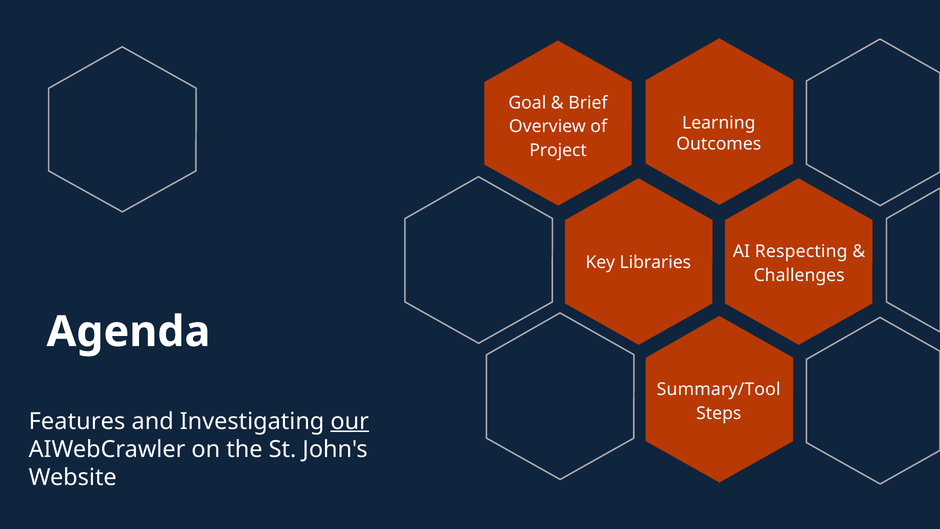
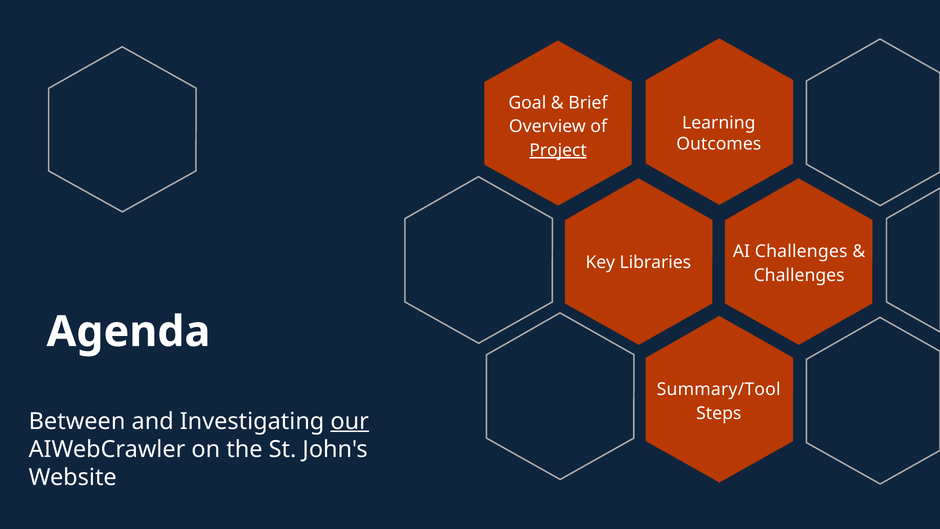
Project underline: none -> present
AI Respecting: Respecting -> Challenges
Features: Features -> Between
